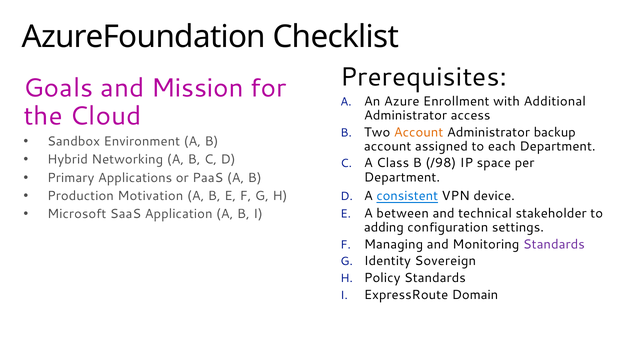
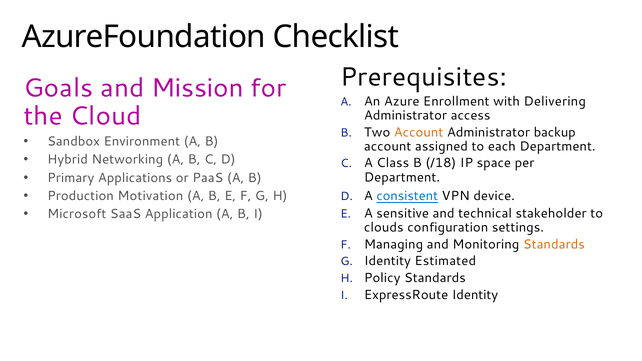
Additional: Additional -> Delivering
/98: /98 -> /18
between: between -> sensitive
adding: adding -> clouds
Standards at (554, 244) colour: purple -> orange
Sovereign: Sovereign -> Estimated
ExpressRoute Domain: Domain -> Identity
